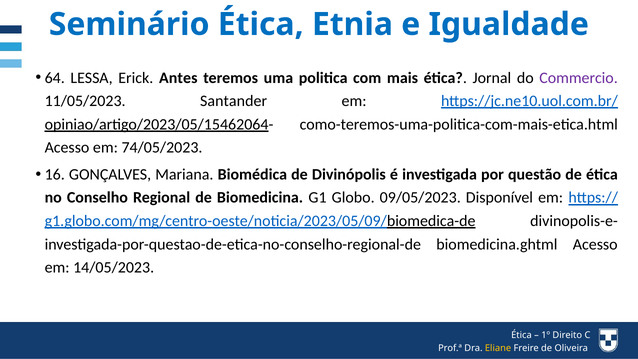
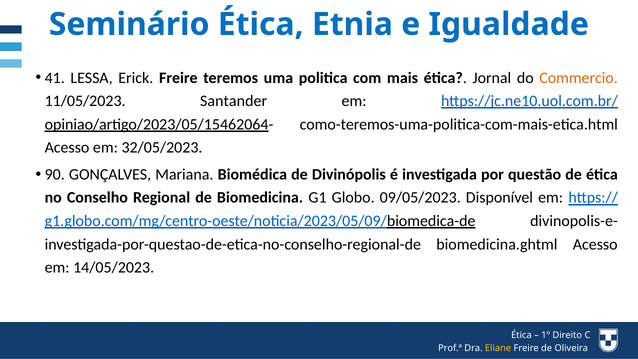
64: 64 -> 41
Erick Antes: Antes -> Freire
Commercio colour: purple -> orange
74/05/2023: 74/05/2023 -> 32/05/2023
16: 16 -> 90
